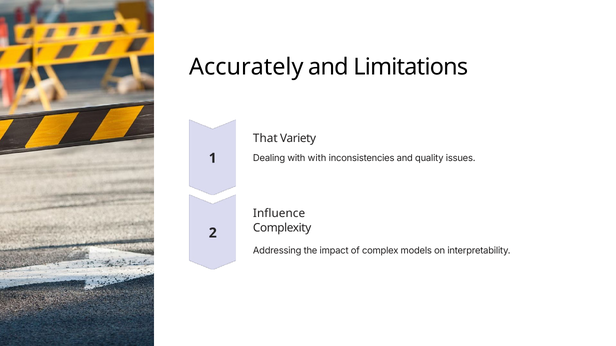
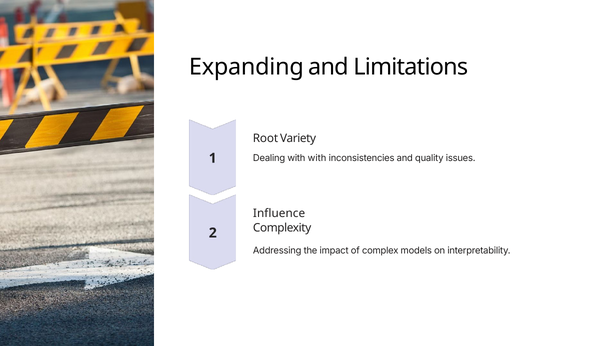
Accurately: Accurately -> Expanding
That: That -> Root
